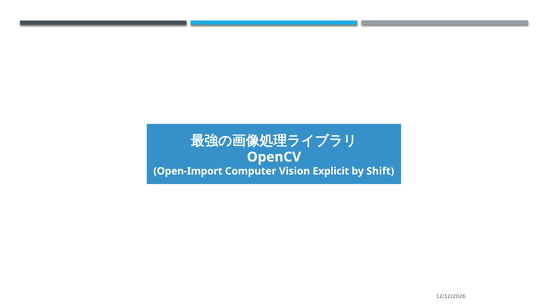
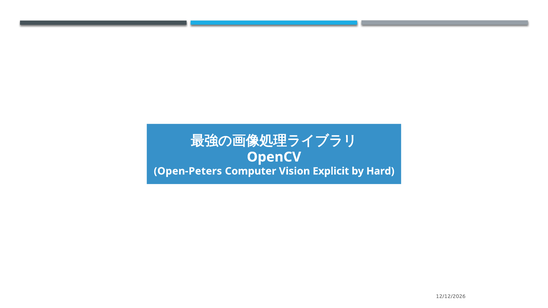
Open-Import: Open-Import -> Open-Peters
Shift: Shift -> Hard
